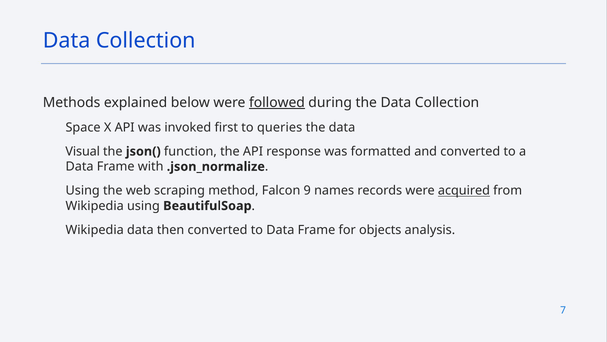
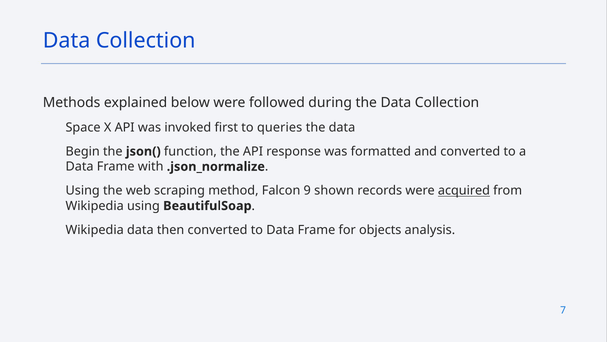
followed underline: present -> none
Visual: Visual -> Begin
names: names -> shown
